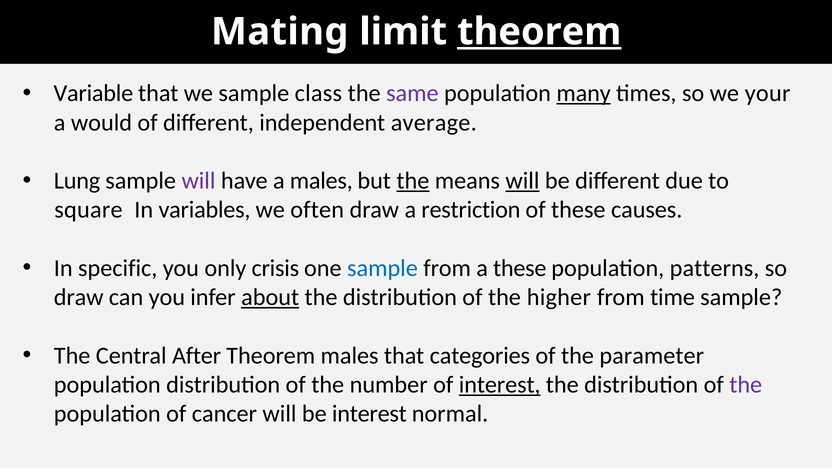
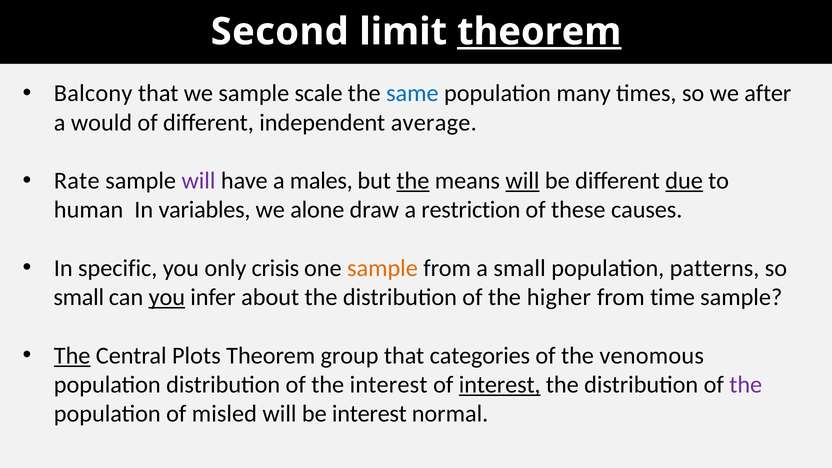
Mating: Mating -> Second
Variable: Variable -> Balcony
class: class -> scale
same colour: purple -> blue
many underline: present -> none
your: your -> after
Lung: Lung -> Rate
due underline: none -> present
square: square -> human
often: often -> alone
sample at (382, 268) colour: blue -> orange
a these: these -> small
draw at (79, 297): draw -> small
you at (167, 297) underline: none -> present
about underline: present -> none
The at (72, 356) underline: none -> present
After: After -> Plots
Theorem males: males -> group
parameter: parameter -> venomous
the number: number -> interest
cancer: cancer -> misled
